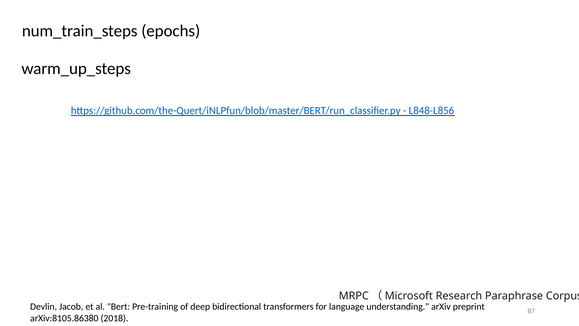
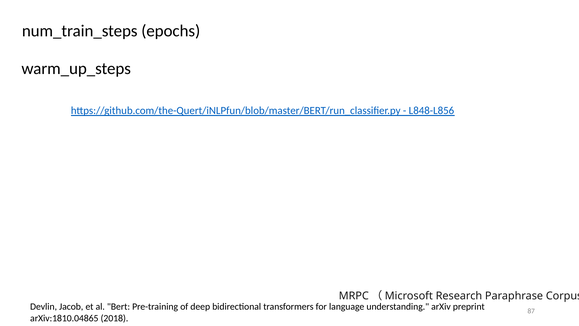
arXiv:8105.86380: arXiv:8105.86380 -> arXiv:1810.04865
